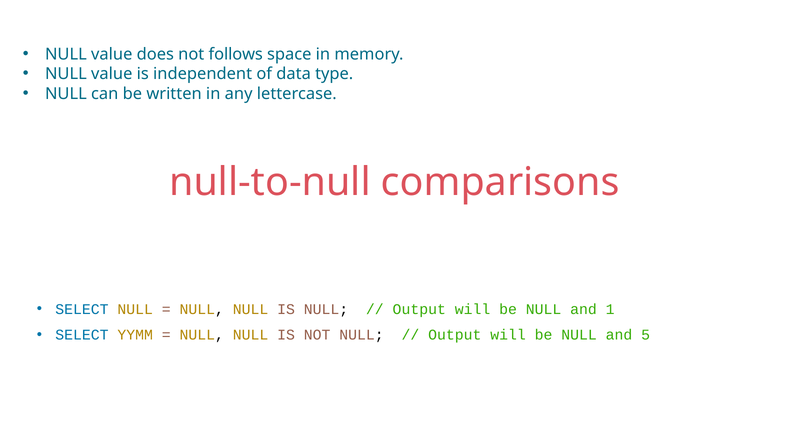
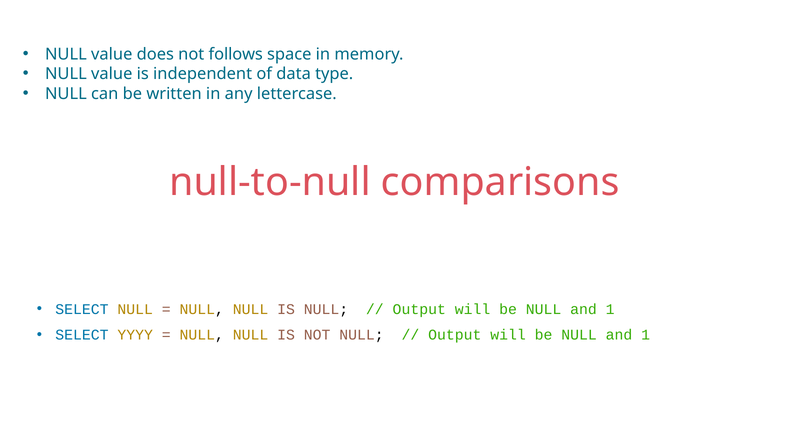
YYMM: YYMM -> YYYY
5 at (646, 335): 5 -> 1
